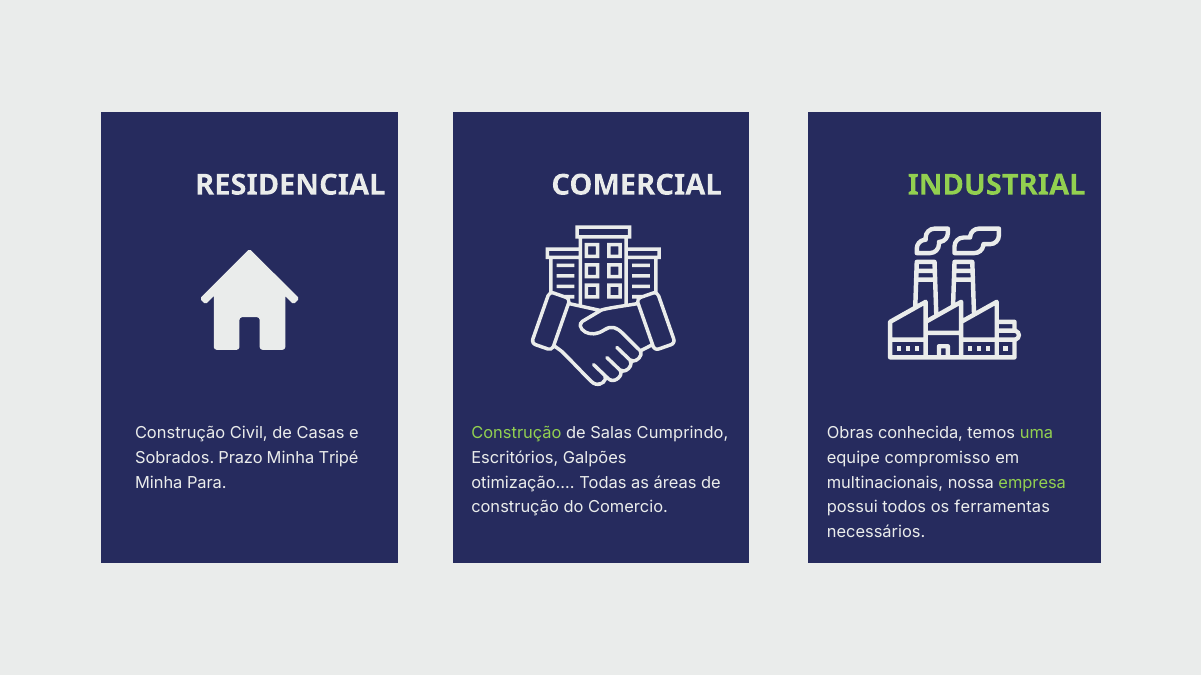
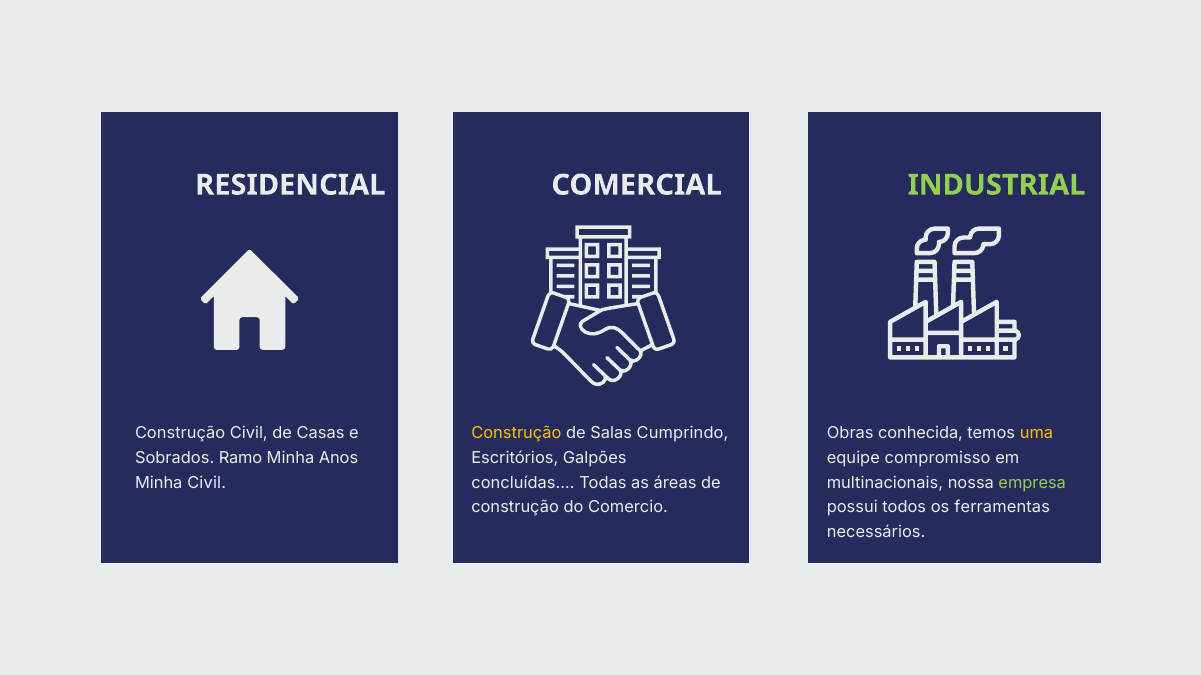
Construção at (516, 434) colour: light green -> yellow
uma colour: light green -> yellow
Prazo: Prazo -> Ramo
Tripé: Tripé -> Anos
Minha Para: Para -> Civil
otimização…: otimização… -> concluídas…
